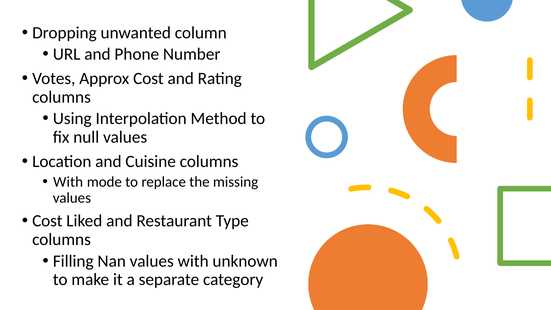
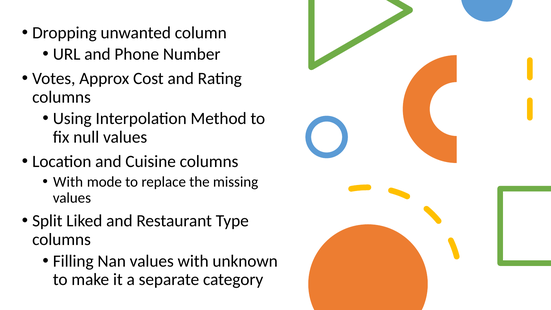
Cost at (47, 221): Cost -> Split
